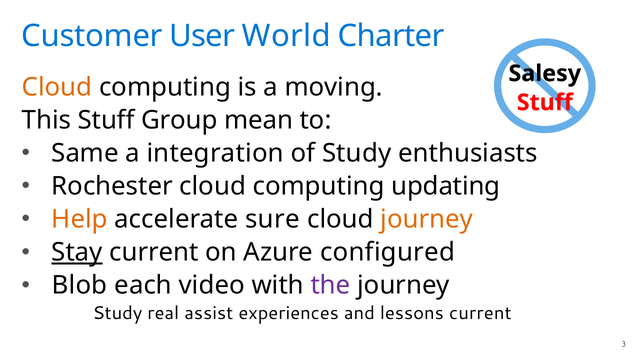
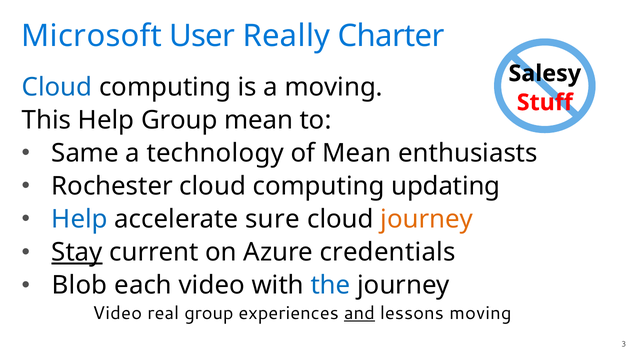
Customer: Customer -> Microsoft
World: World -> Really
Cloud at (57, 87) colour: orange -> blue
This Stuff: Stuff -> Help
integration: integration -> technology
of Study: Study -> Mean
Help at (80, 220) colour: orange -> blue
configured: configured -> credentials
the colour: purple -> blue
Study at (117, 314): Study -> Video
real assist: assist -> group
and underline: none -> present
lessons current: current -> moving
